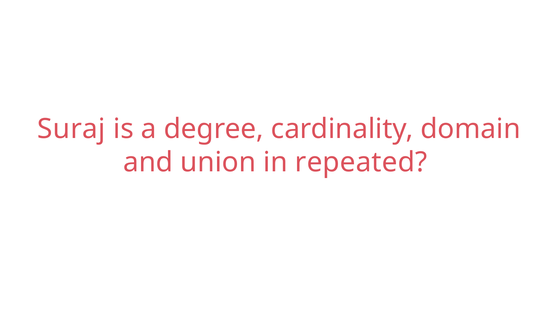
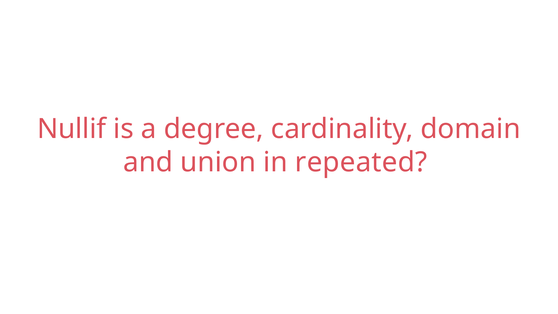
Suraj: Suraj -> Nullif
